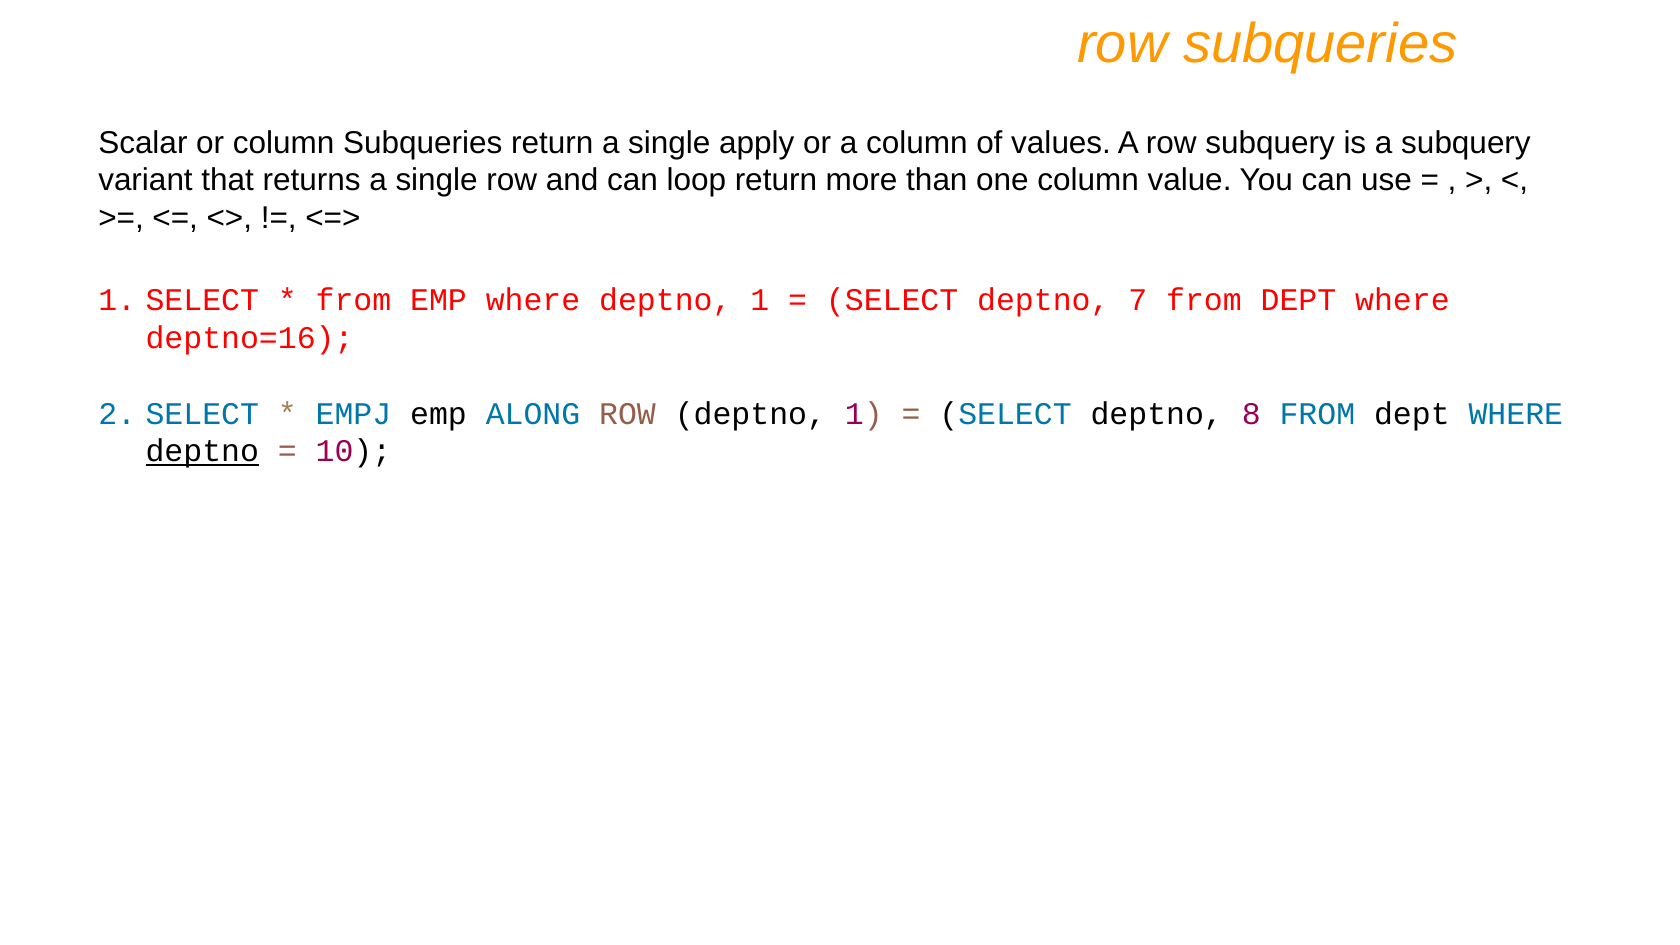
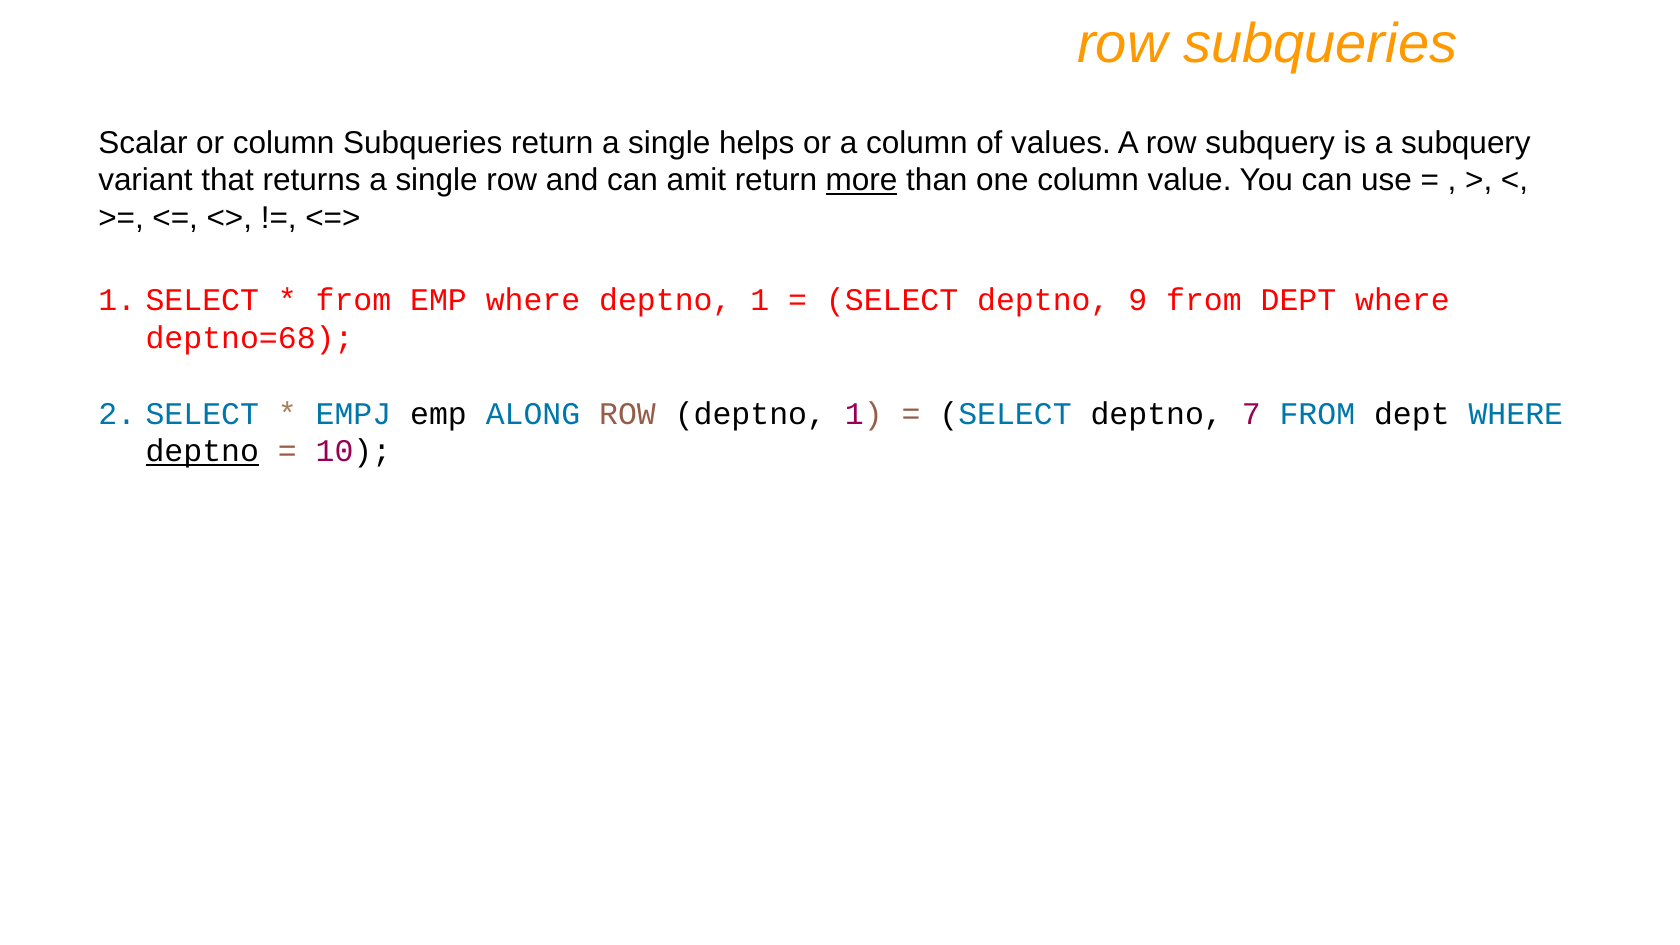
apply: apply -> helps
loop: loop -> amit
more underline: none -> present
7: 7 -> 9
deptno=16: deptno=16 -> deptno=68
8: 8 -> 7
